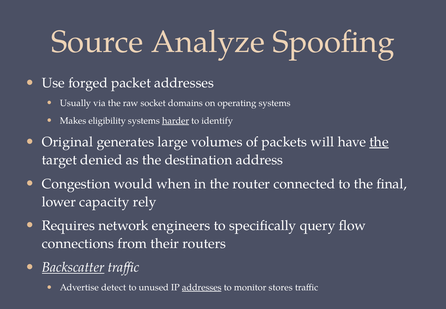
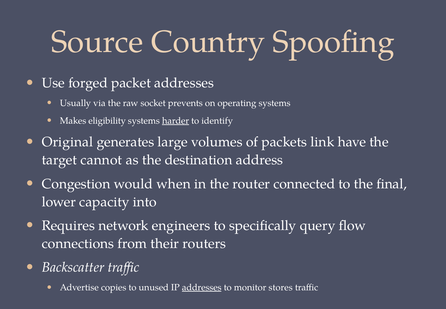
Analyze: Analyze -> Country
domains: domains -> prevents
will: will -> link
the at (379, 142) underline: present -> none
denied: denied -> cannot
rely: rely -> into
Backscatter underline: present -> none
detect: detect -> copies
